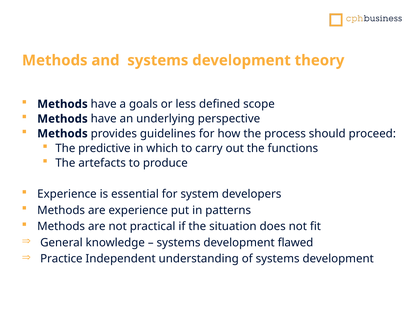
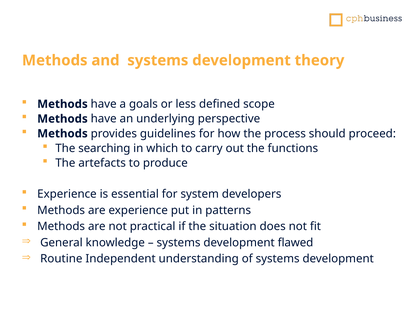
predictive: predictive -> searching
Practice: Practice -> Routine
